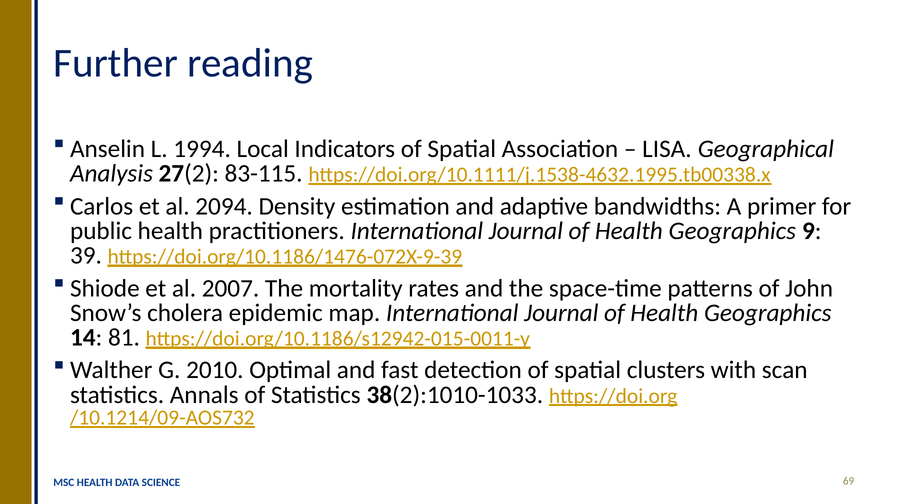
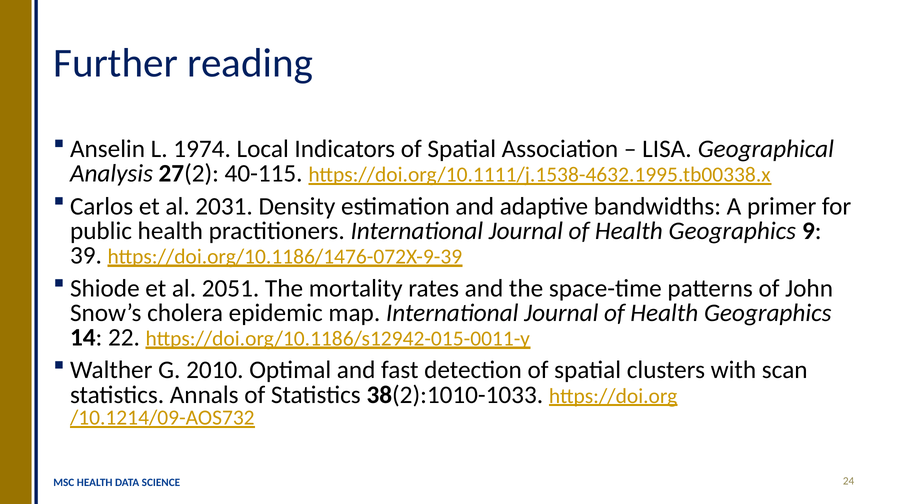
1994: 1994 -> 1974
83-115: 83-115 -> 40-115
2094: 2094 -> 2031
2007: 2007 -> 2051
81: 81 -> 22
69: 69 -> 24
